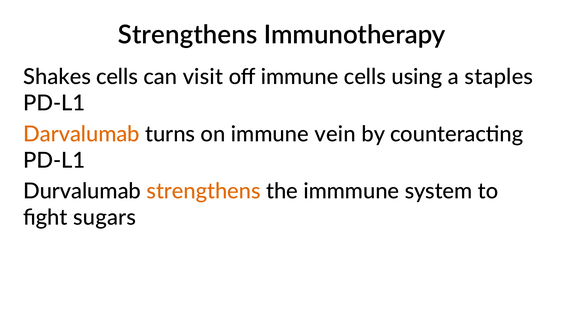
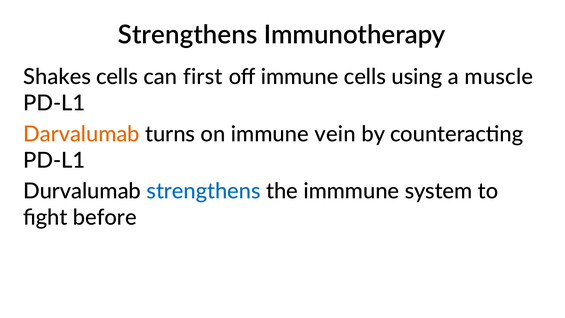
visit: visit -> first
staples: staples -> muscle
strengthens at (204, 191) colour: orange -> blue
sugars: sugars -> before
